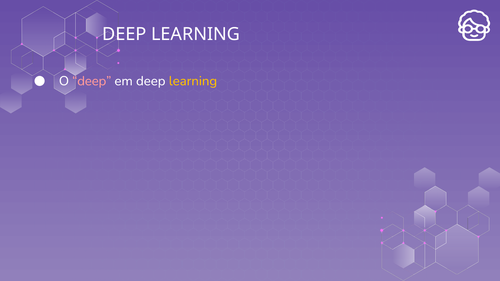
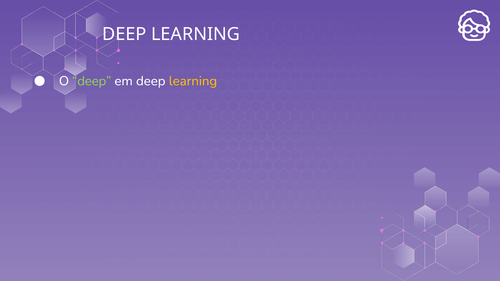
deep at (92, 81) colour: pink -> light green
